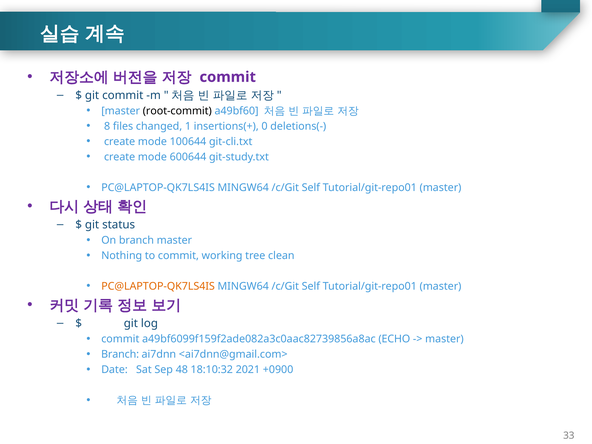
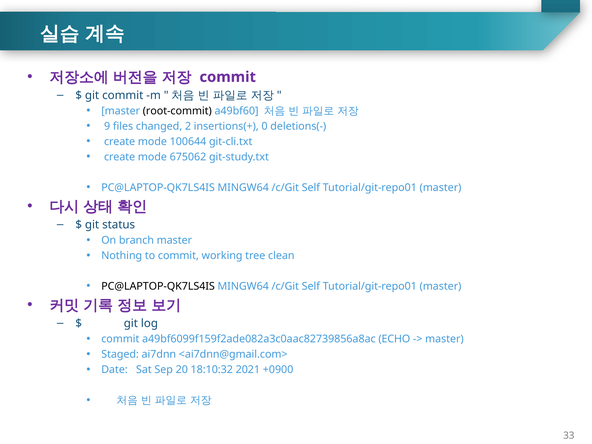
8: 8 -> 9
1: 1 -> 2
600644: 600644 -> 675062
PC@LAPTOP-QK7LS4IS at (158, 286) colour: orange -> black
Branch at (120, 354): Branch -> Staged
48: 48 -> 20
